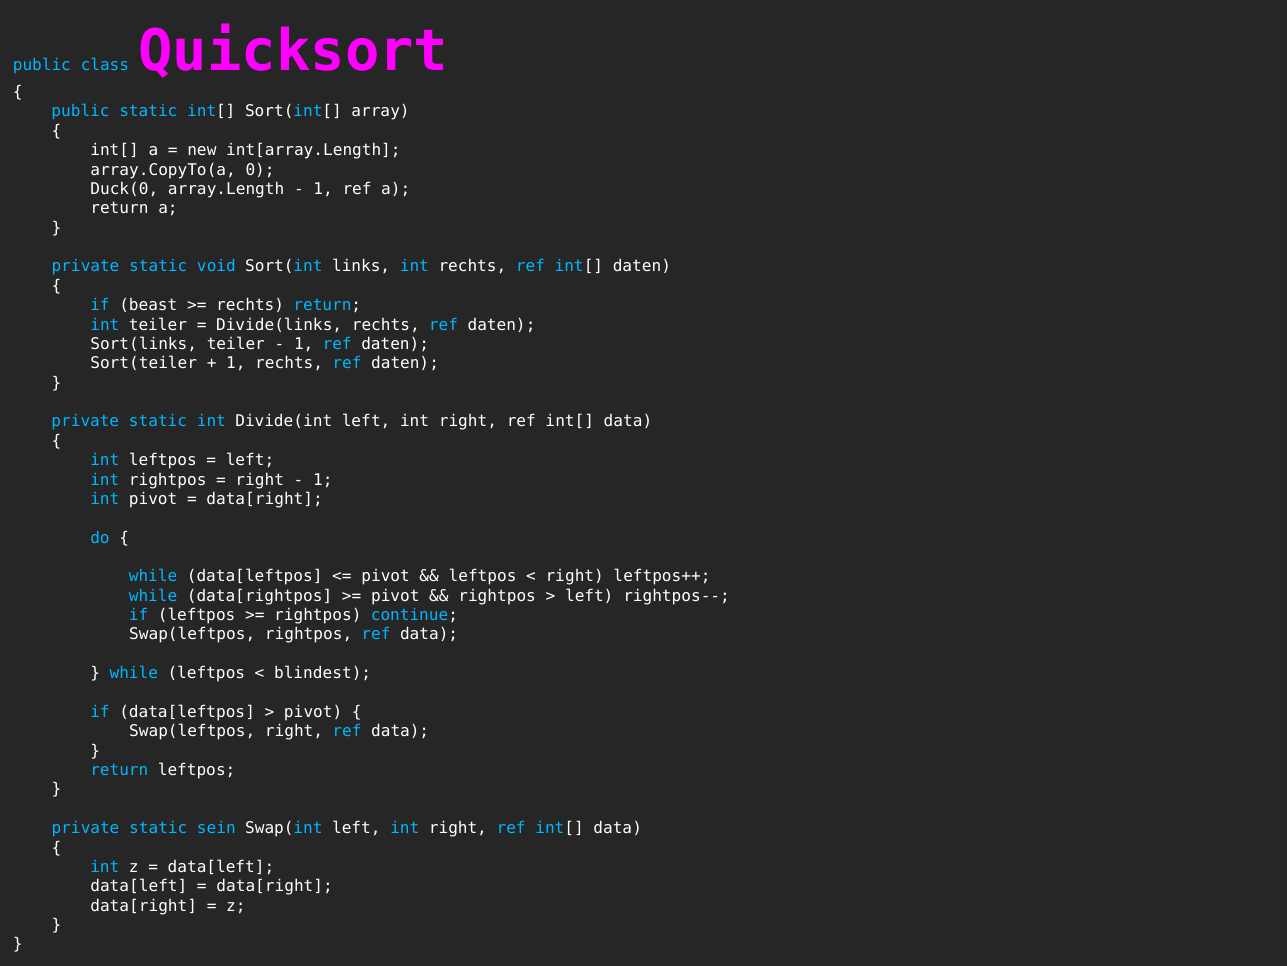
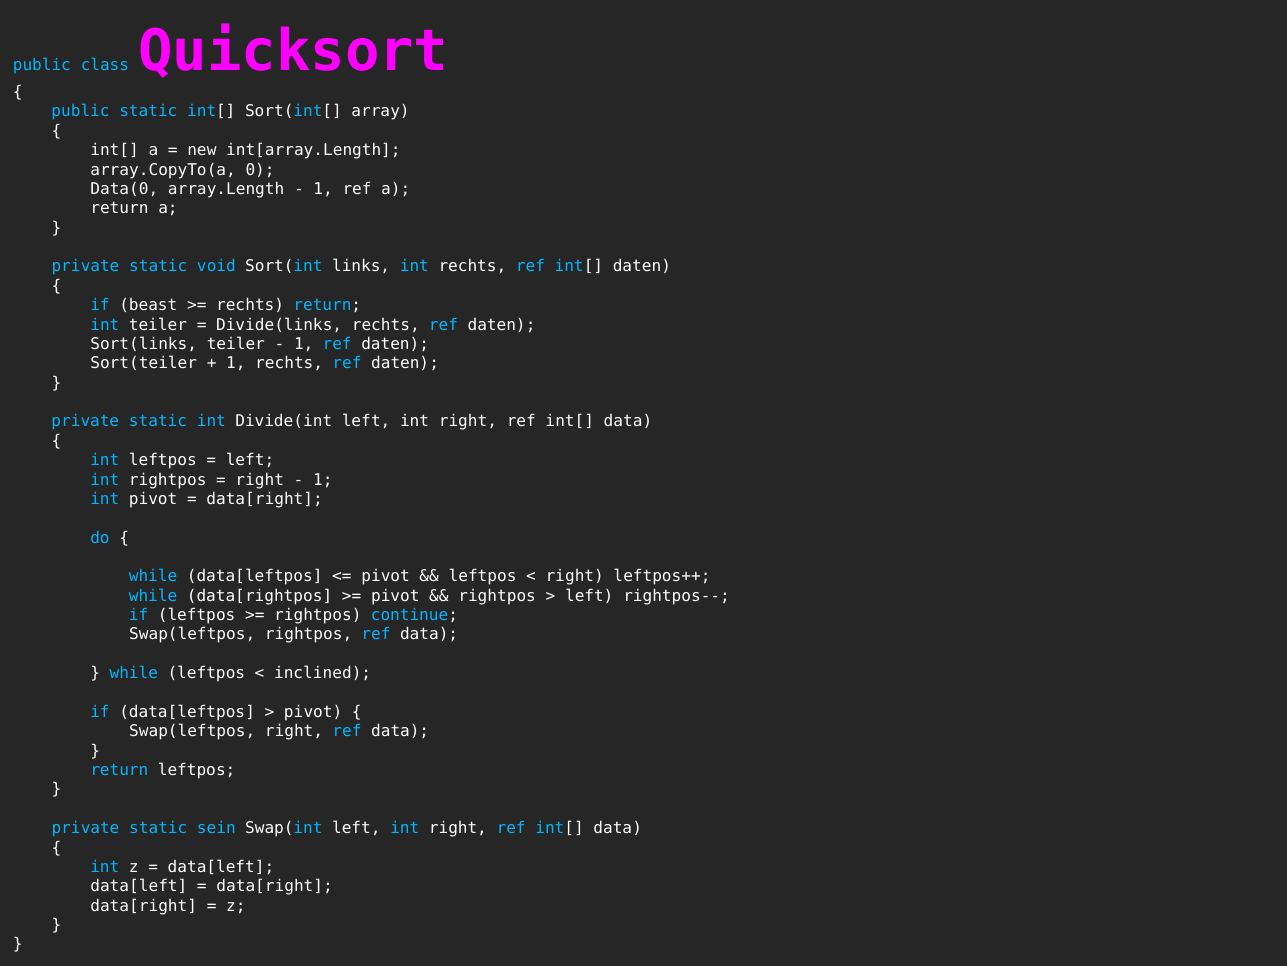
Duck(0: Duck(0 -> Data(0
blindest: blindest -> inclined
